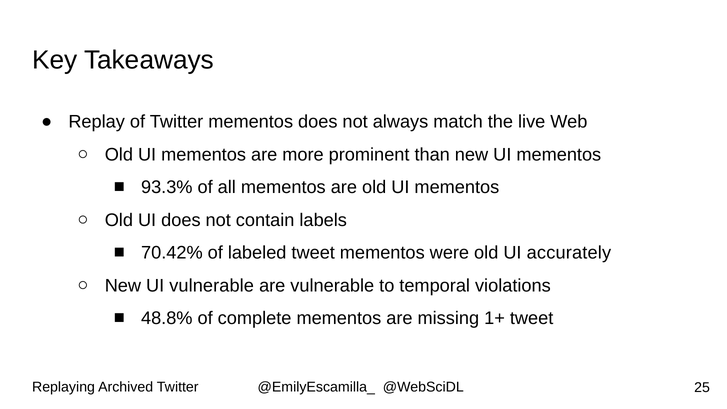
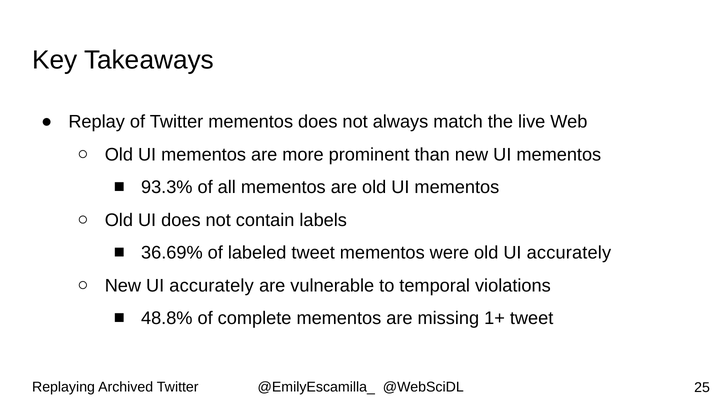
70.42%: 70.42% -> 36.69%
New UI vulnerable: vulnerable -> accurately
